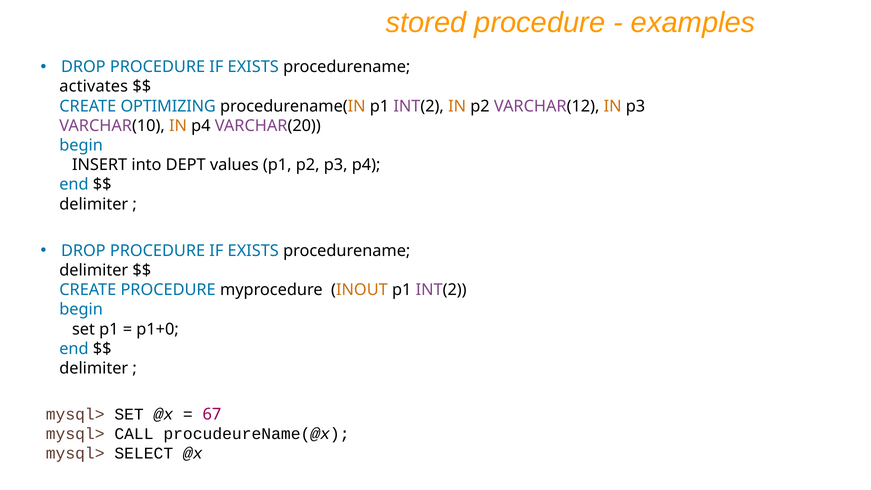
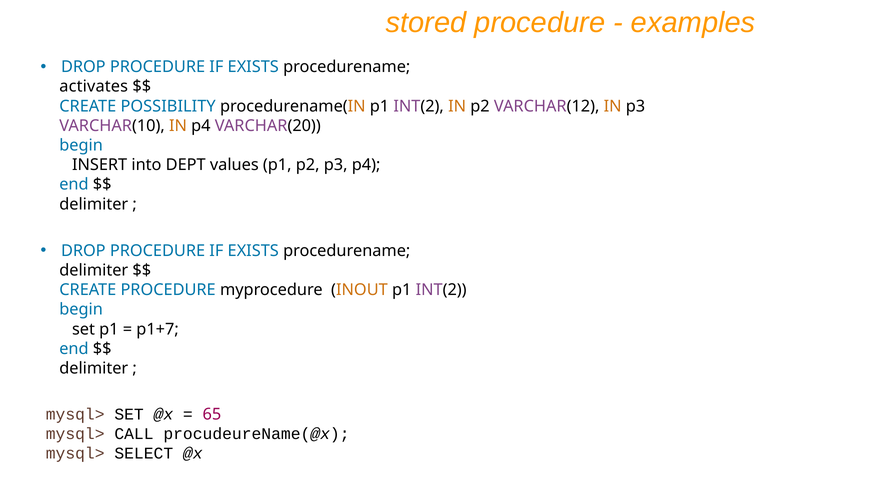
OPTIMIZING: OPTIMIZING -> POSSIBILITY
p1+0: p1+0 -> p1+7
67: 67 -> 65
